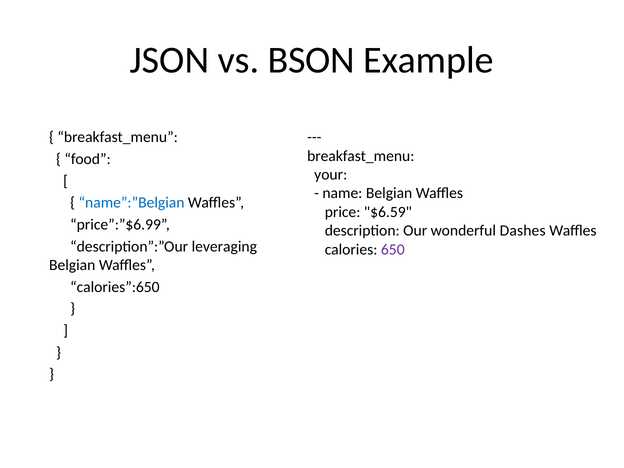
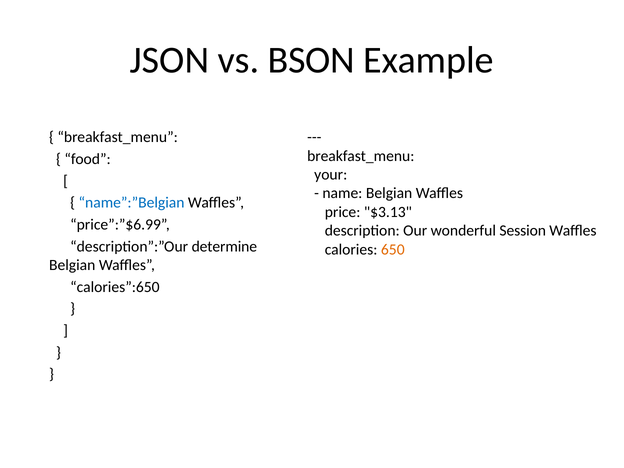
$6.59: $6.59 -> $3.13
Dashes: Dashes -> Session
leveraging: leveraging -> determine
650 colour: purple -> orange
